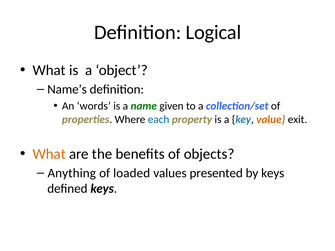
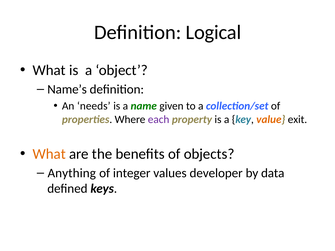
words: words -> needs
each colour: blue -> purple
loaded: loaded -> integer
presented: presented -> developer
by keys: keys -> data
